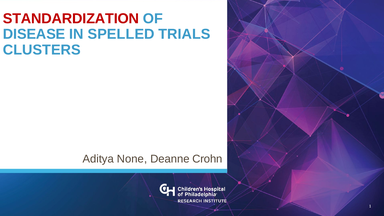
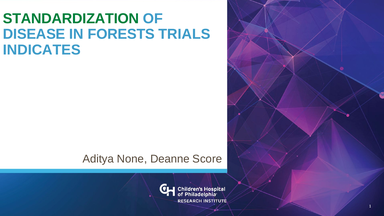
STANDARDIZATION colour: red -> green
SPELLED: SPELLED -> FORESTS
CLUSTERS: CLUSTERS -> INDICATES
Crohn: Crohn -> Score
